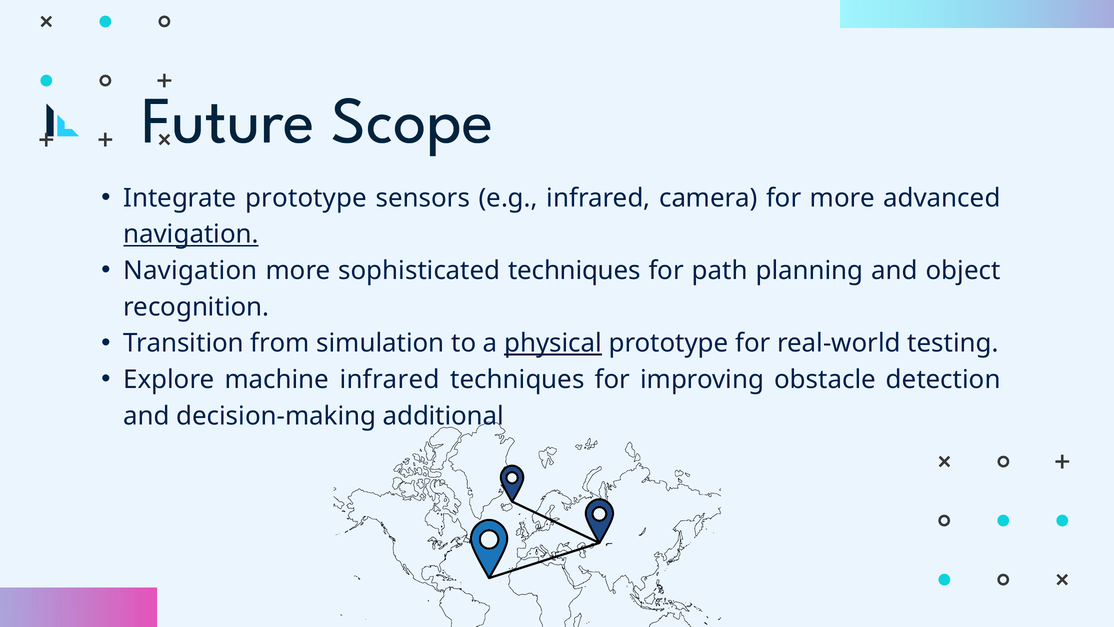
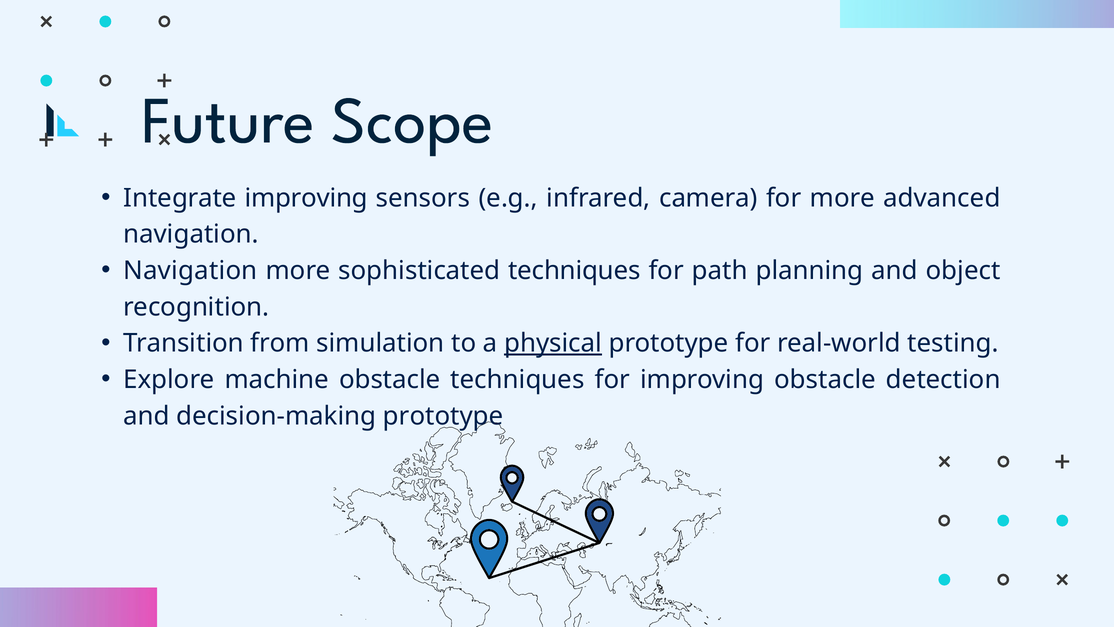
Integrate prototype: prototype -> improving
navigation at (191, 234) underline: present -> none
machine infrared: infrared -> obstacle
decision-making additional: additional -> prototype
